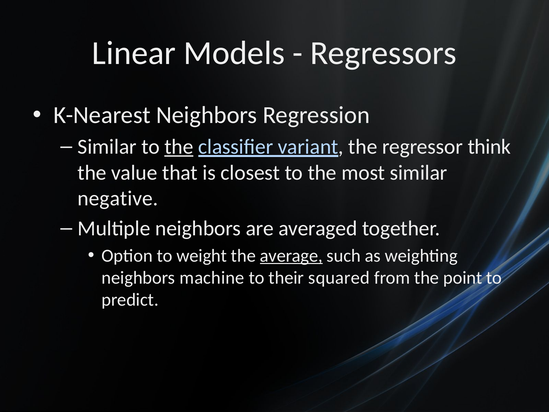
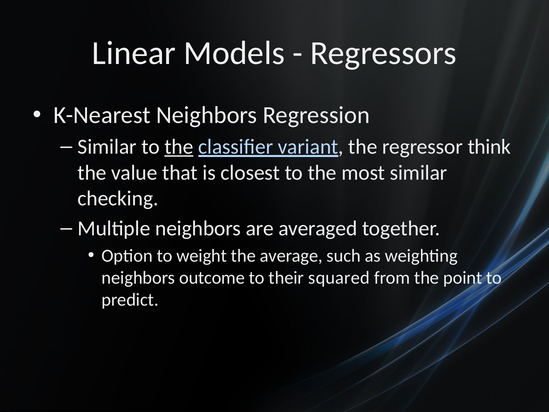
negative: negative -> checking
average underline: present -> none
machine: machine -> outcome
